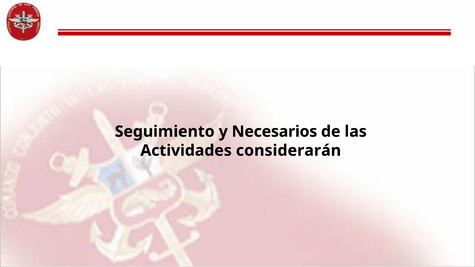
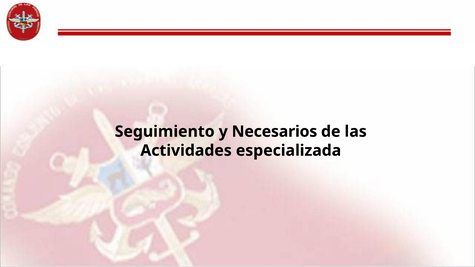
considerarán: considerarán -> especializada
